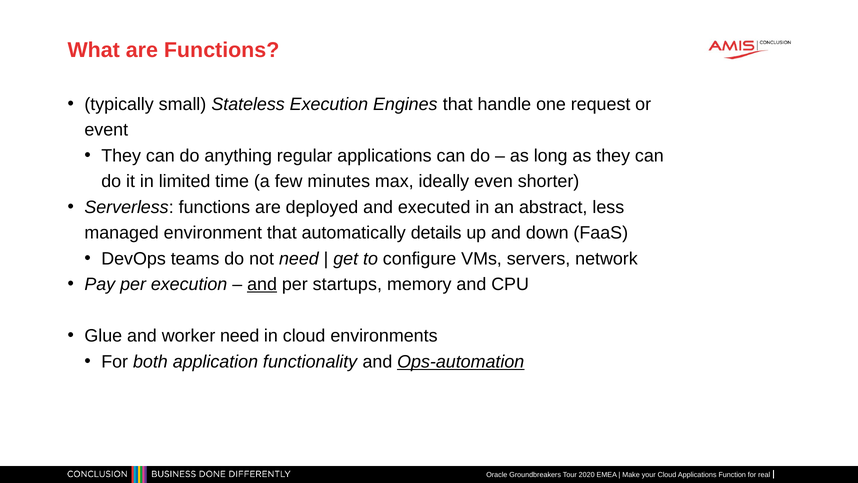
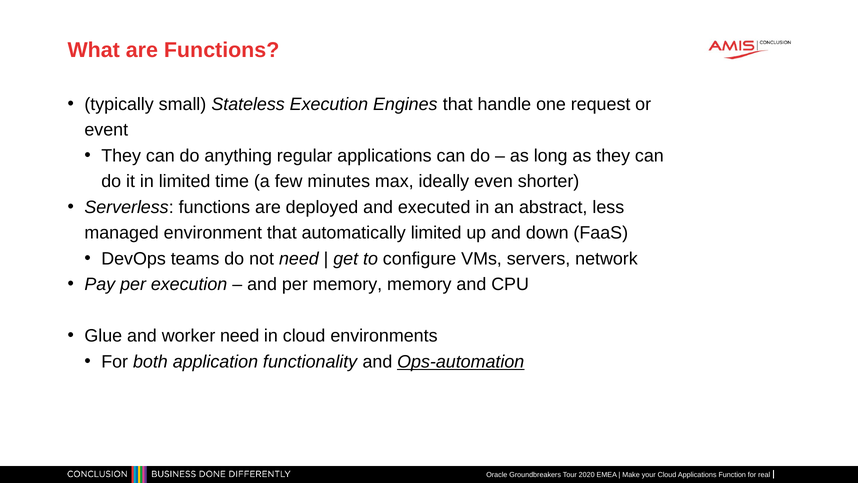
automatically details: details -> limited
and at (262, 284) underline: present -> none
per startups: startups -> memory
